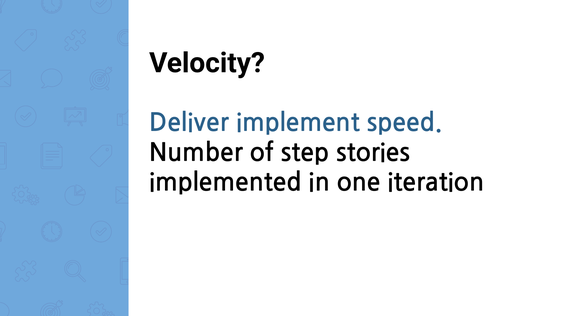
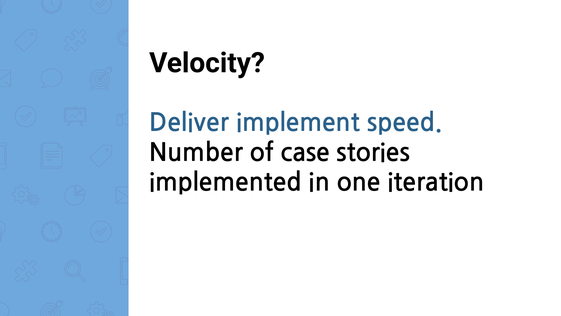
step: step -> case
